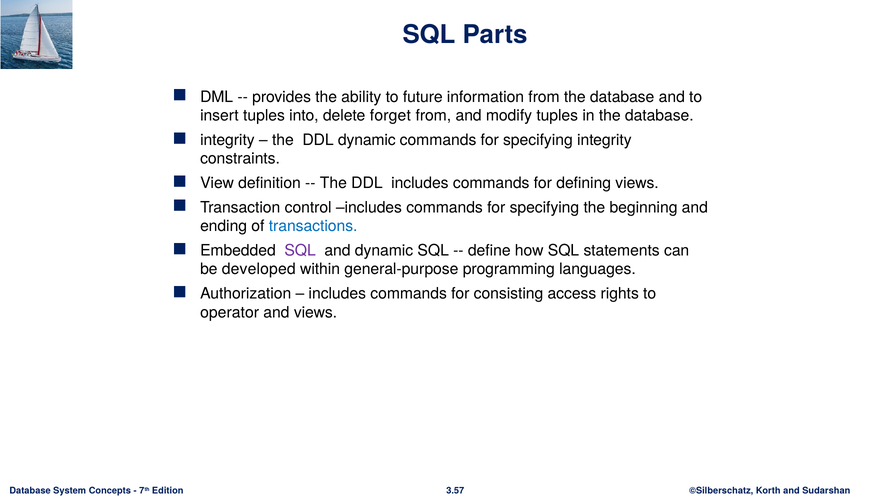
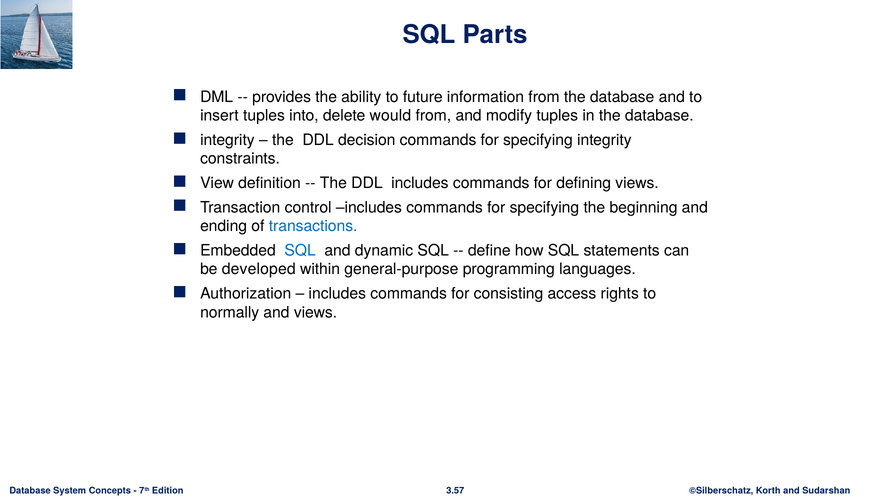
forget: forget -> would
DDL dynamic: dynamic -> decision
SQL at (300, 250) colour: purple -> blue
operator: operator -> normally
